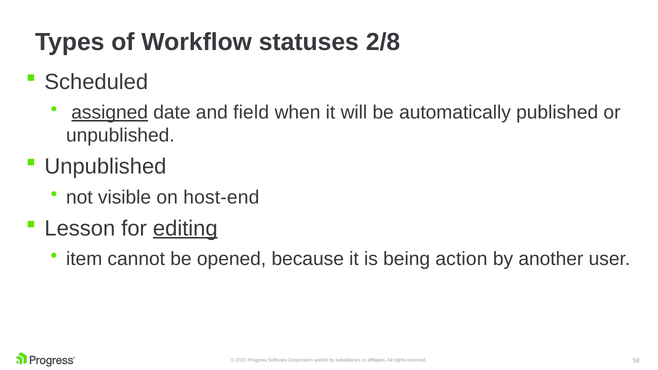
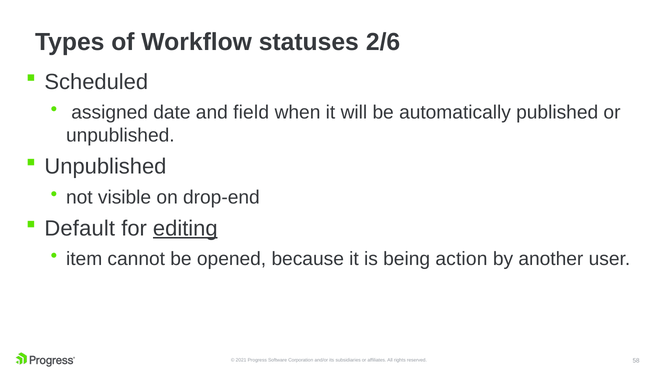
2/8: 2/8 -> 2/6
assigned underline: present -> none
host-end: host-end -> drop-end
Lesson: Lesson -> Default
